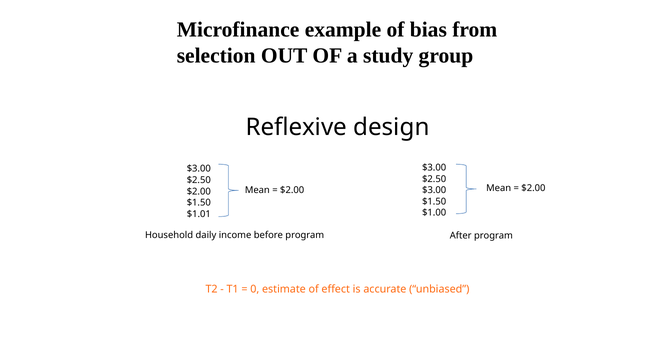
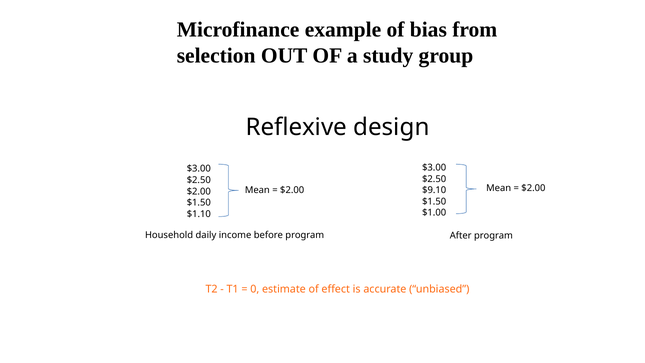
$3.00 at (434, 190): $3.00 -> $9.10
$1.01: $1.01 -> $1.10
